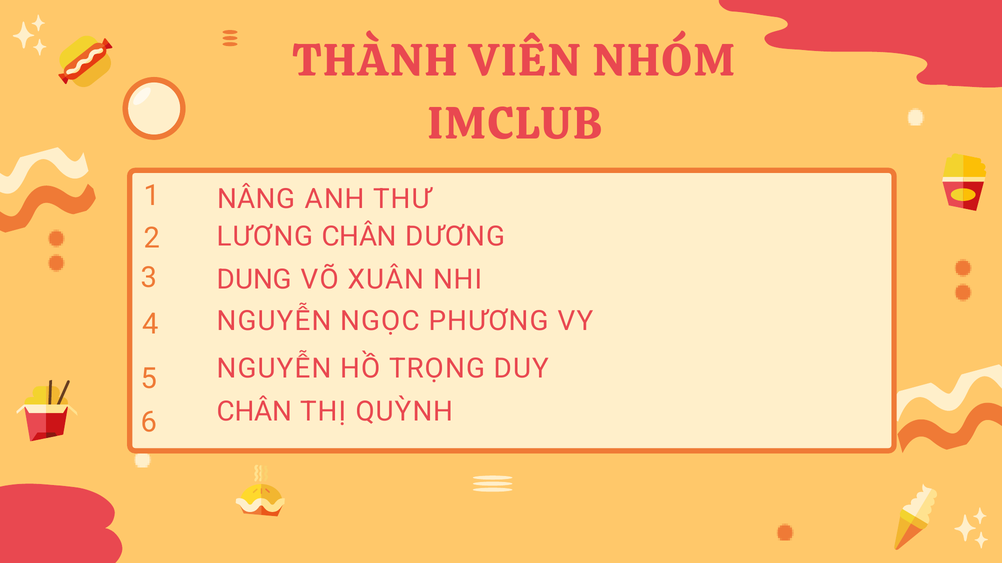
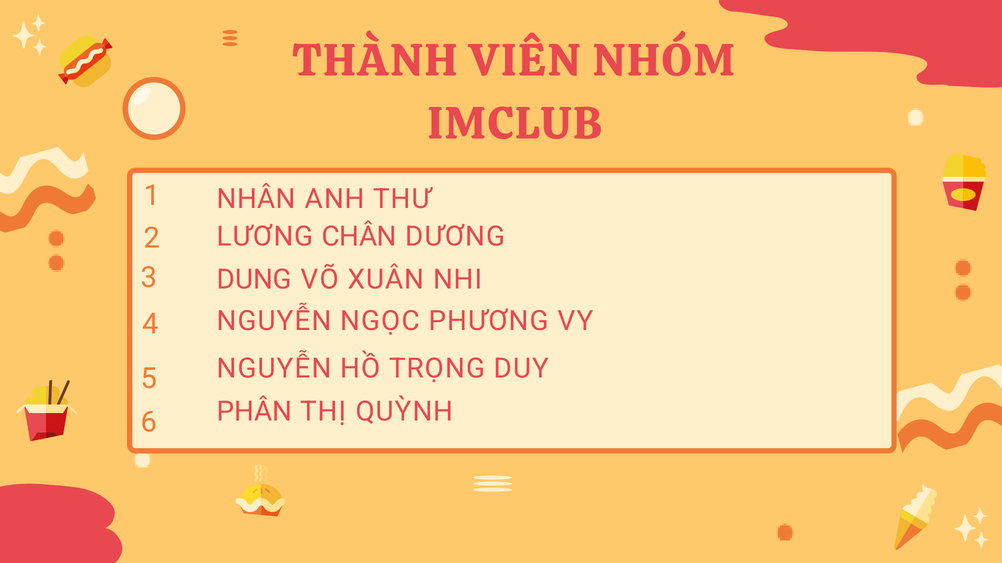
NÂNG: NÂNG -> NHÂN
CHÂN at (255, 412): CHÂN -> PHÂN
